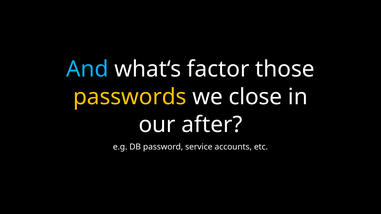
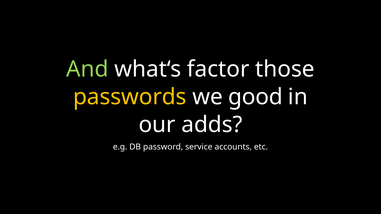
And colour: light blue -> light green
close: close -> good
after: after -> adds
